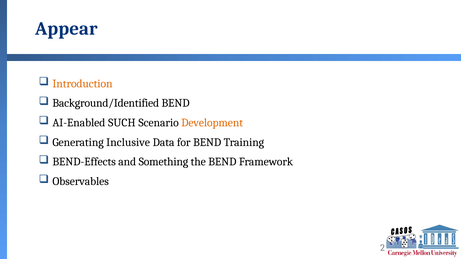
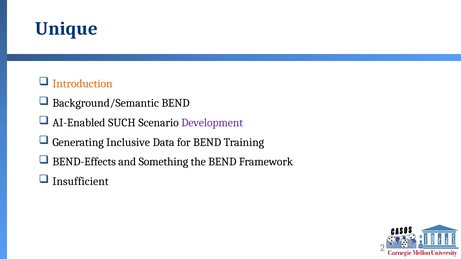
Appear: Appear -> Unique
Background/Identified: Background/Identified -> Background/Semantic
Development colour: orange -> purple
Observables: Observables -> Insufficient
